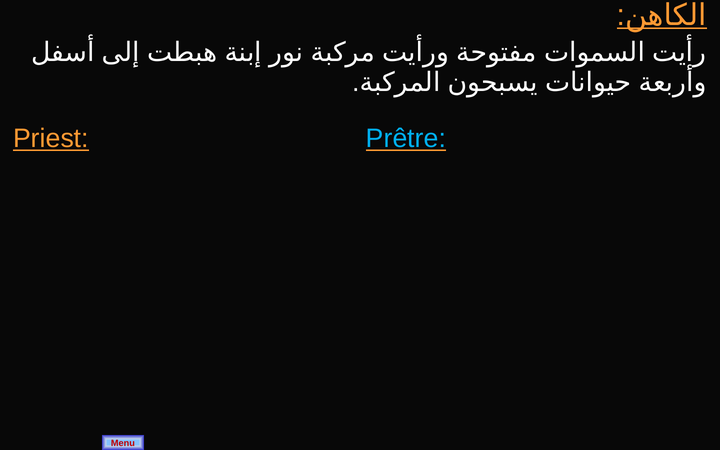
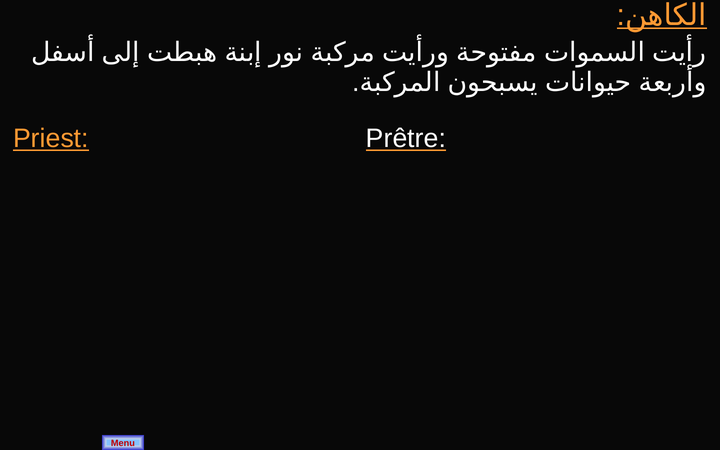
Prêtre colour: light blue -> white
